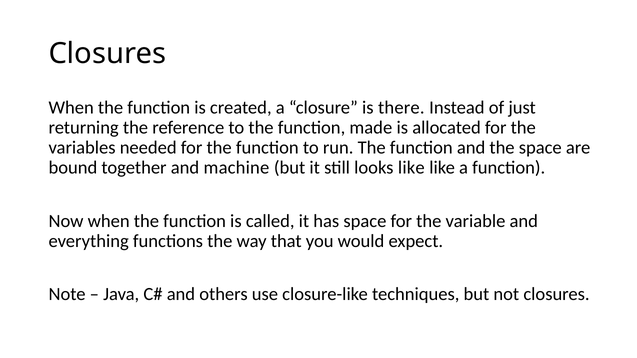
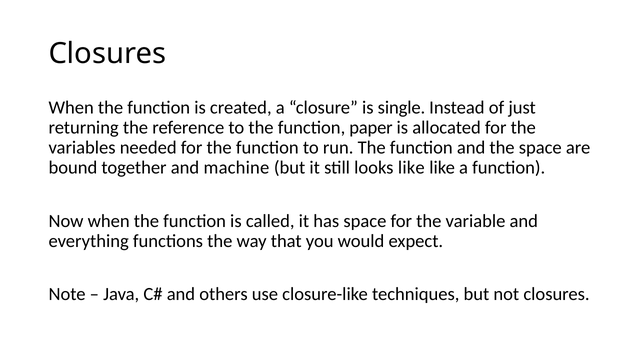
there: there -> single
made: made -> paper
